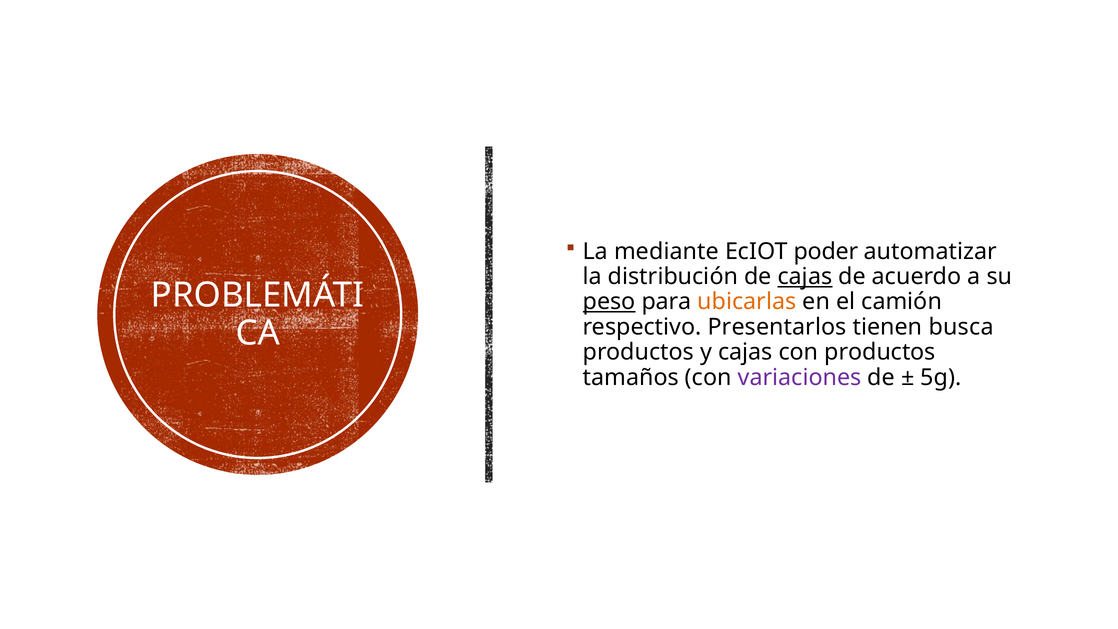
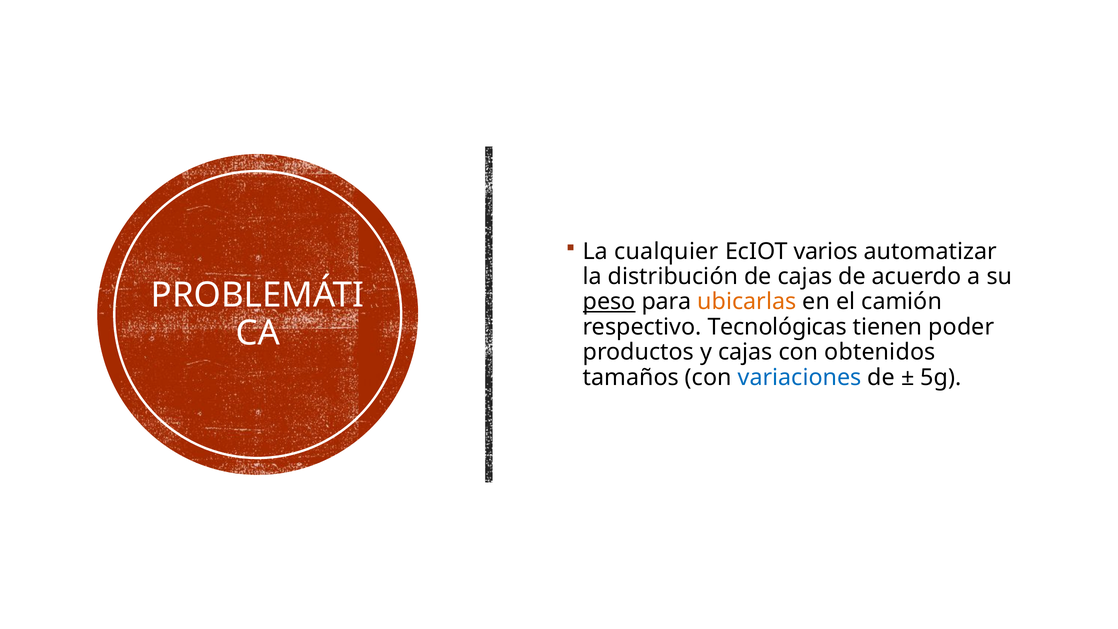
mediante: mediante -> cualquier
poder: poder -> varios
cajas at (805, 277) underline: present -> none
Presentarlos: Presentarlos -> Tecnológicas
busca: busca -> poder
con productos: productos -> obtenidos
variaciones colour: purple -> blue
